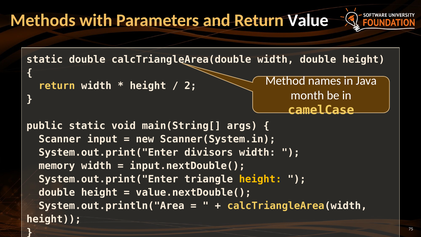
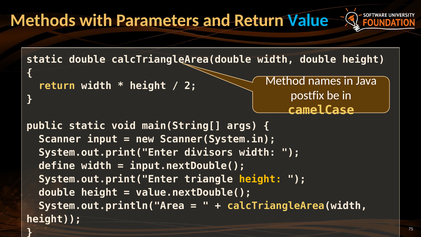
Value colour: white -> light blue
month: month -> postfix
memory: memory -> define
